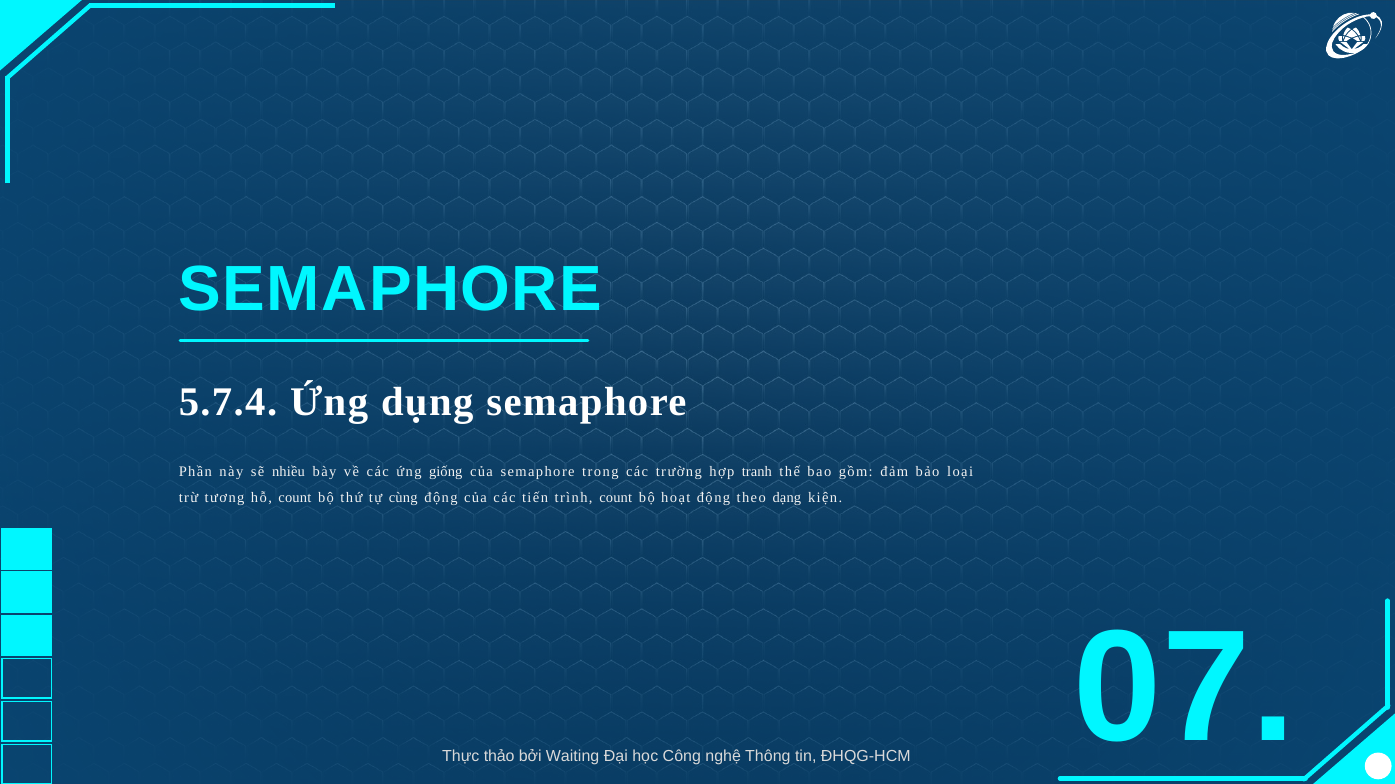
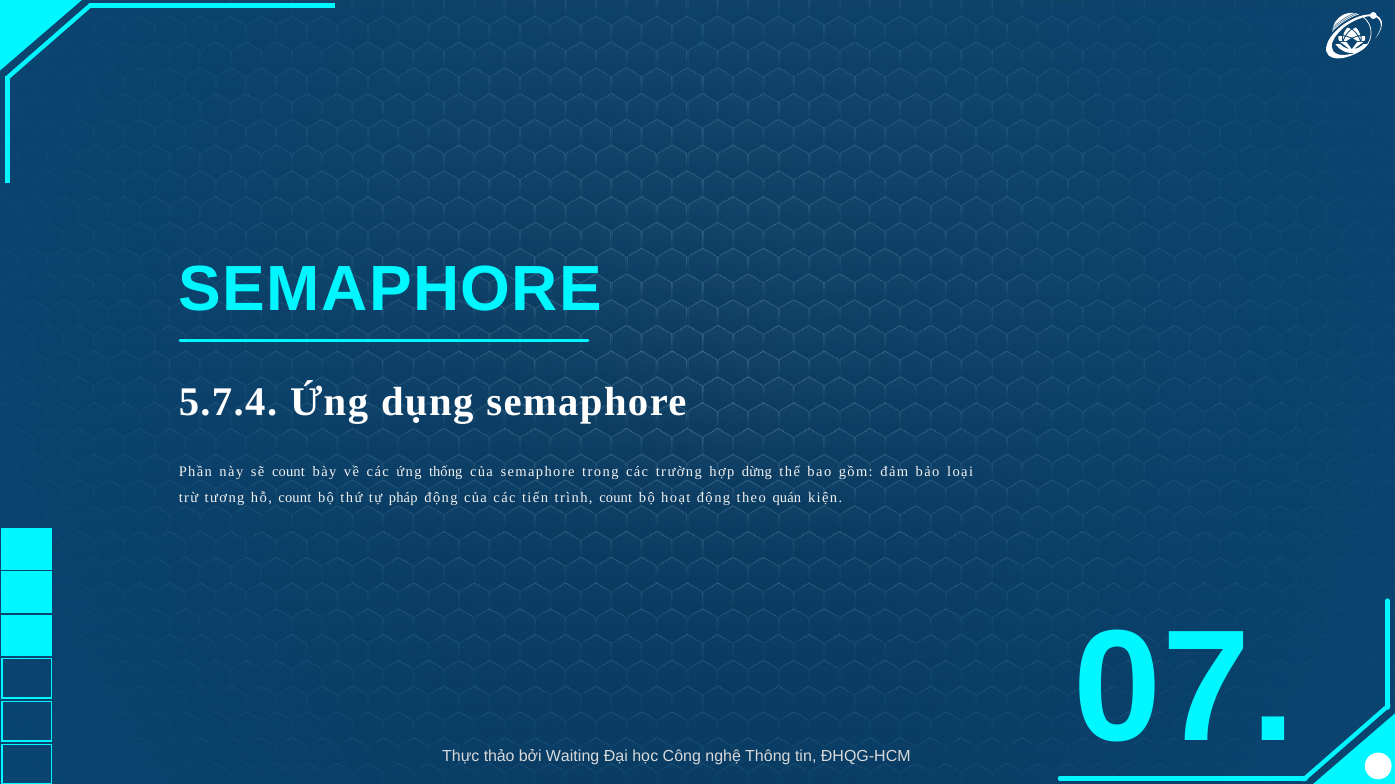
sẽ nhiều: nhiều -> count
giống: giống -> thống
tranh: tranh -> dừng
cùng: cùng -> pháp
dạng: dạng -> quán
